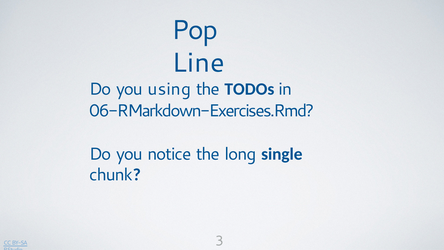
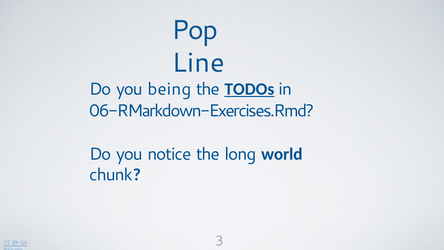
using: using -> being
TODOs underline: none -> present
single: single -> world
